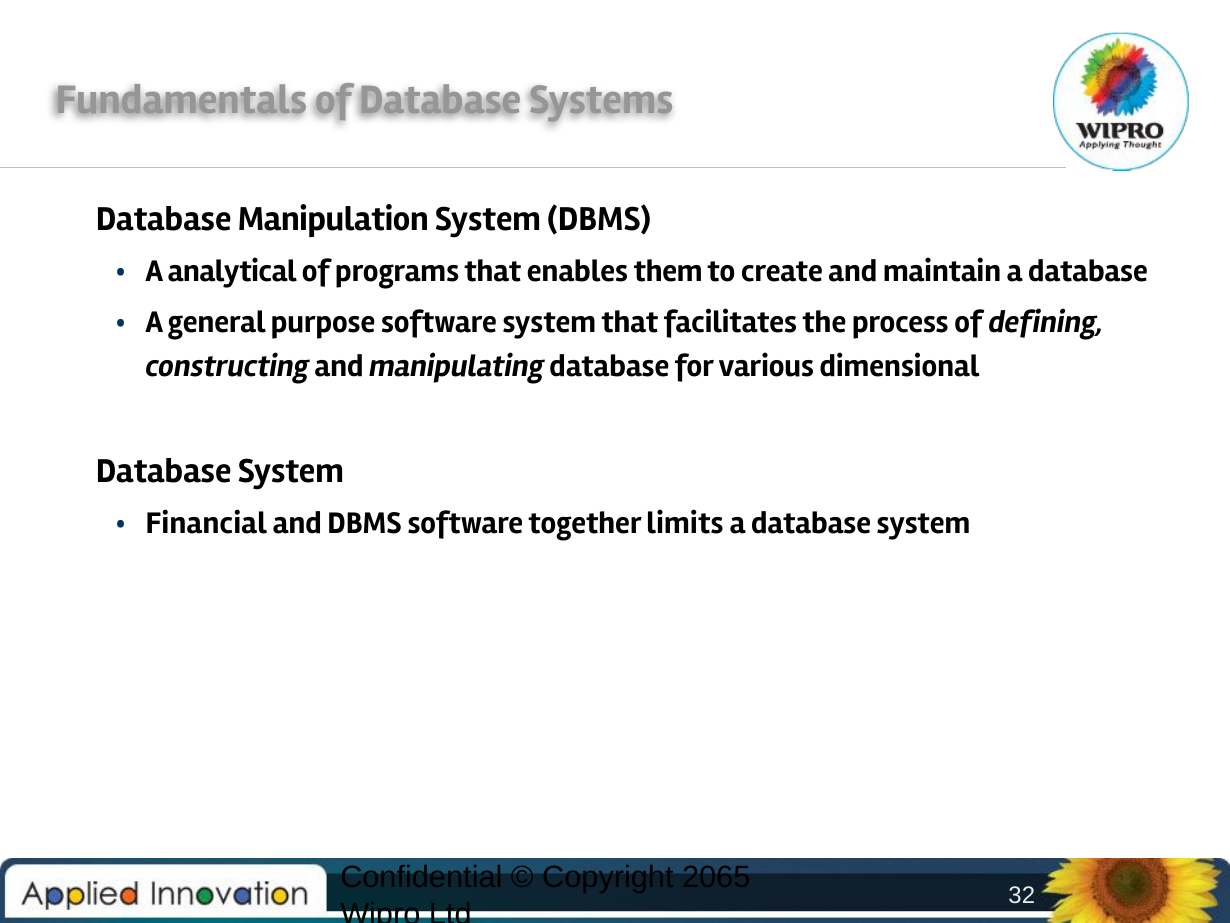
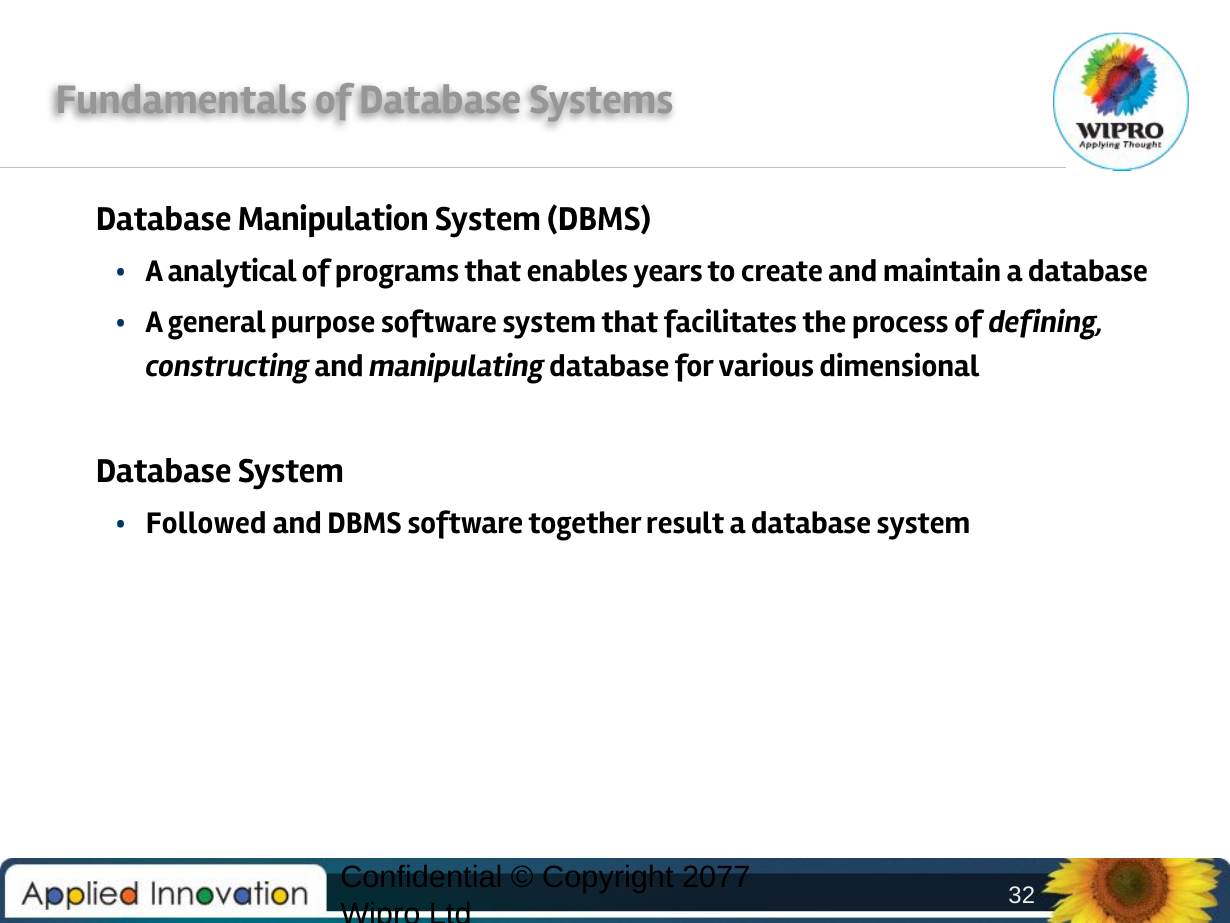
them: them -> years
Financial: Financial -> Followed
limits: limits -> result
2065: 2065 -> 2077
